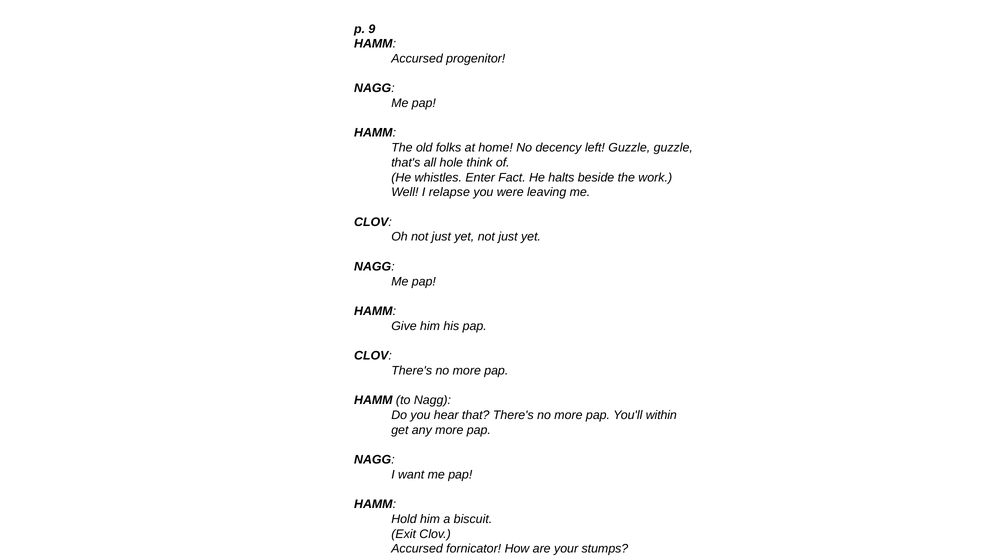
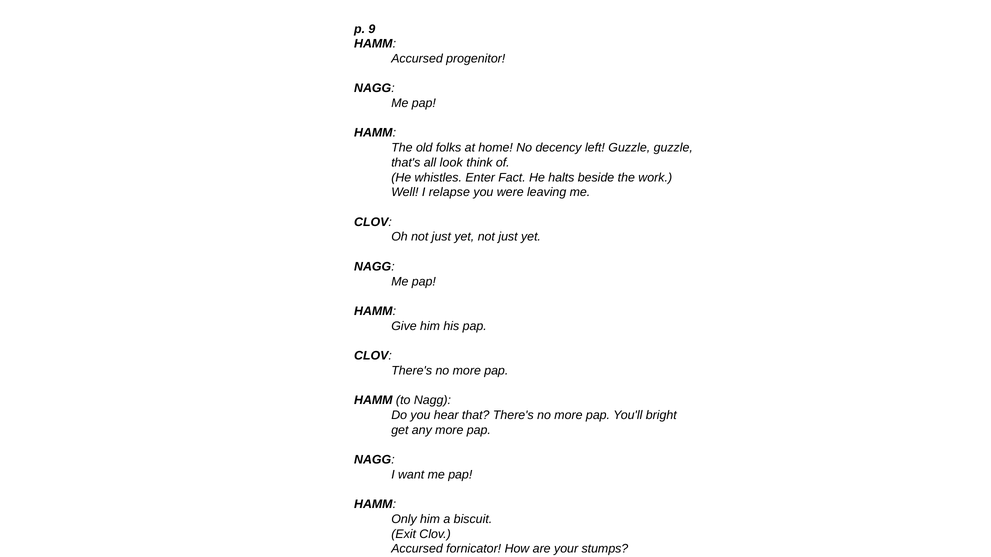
hole: hole -> look
within: within -> bright
Hold: Hold -> Only
